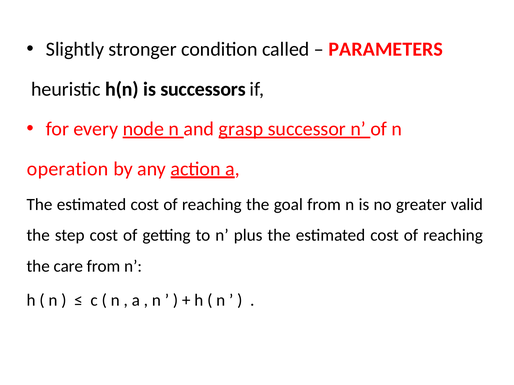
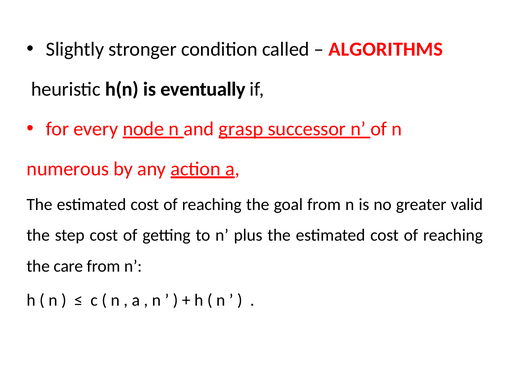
PARAMETERS: PARAMETERS -> ALGORITHMS
successors: successors -> eventually
operation: operation -> numerous
